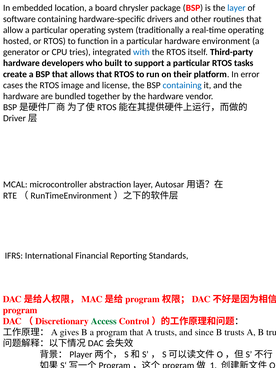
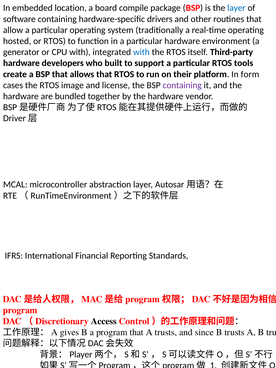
chrysler: chrysler -> compile
CPU tries: tries -> with
tasks: tasks -> tools
error: error -> form
containing at (182, 85) colour: blue -> purple
Access colour: green -> black
